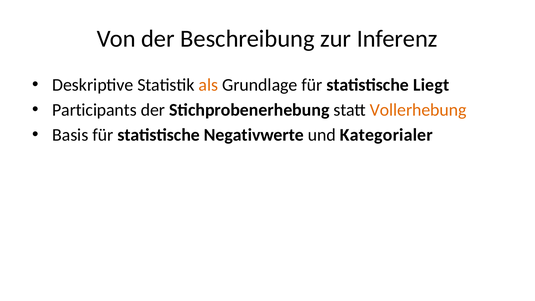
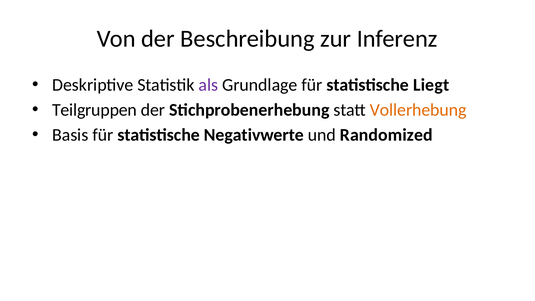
als colour: orange -> purple
Participants: Participants -> Teilgruppen
Kategorialer: Kategorialer -> Randomized
